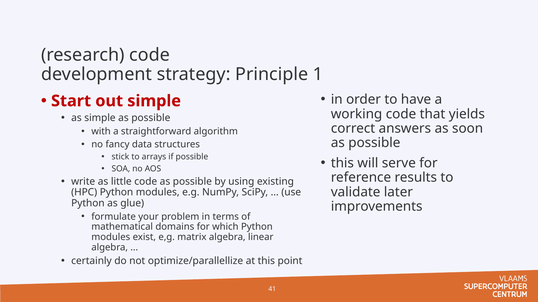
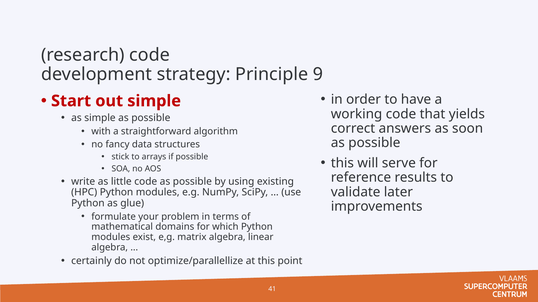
1: 1 -> 9
